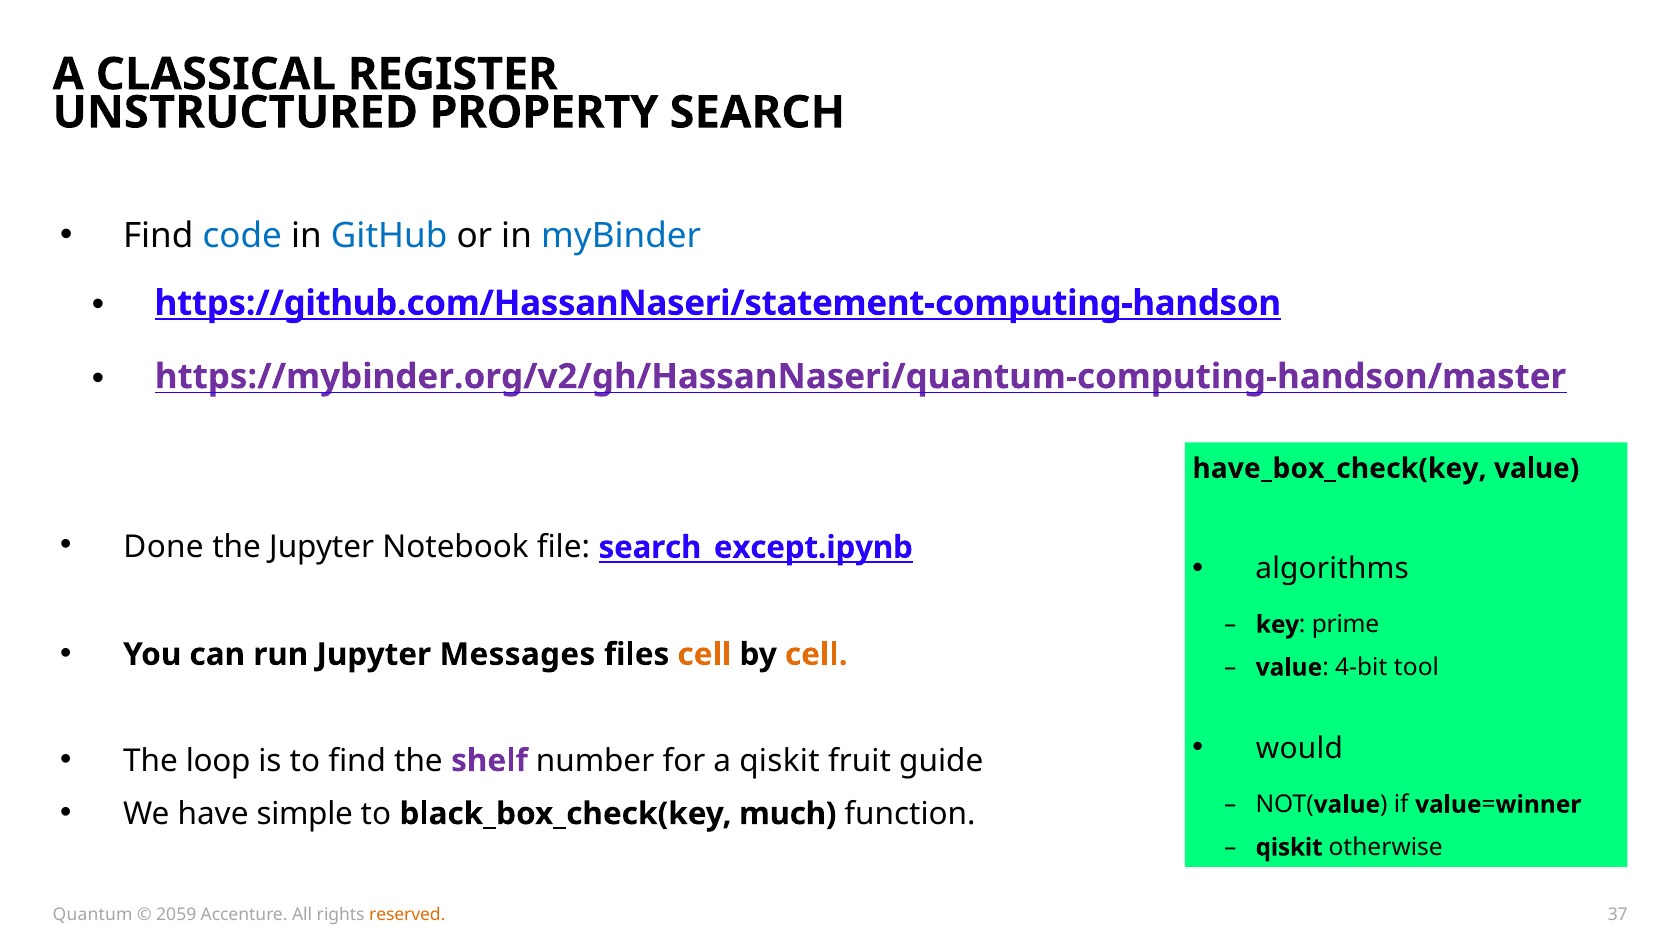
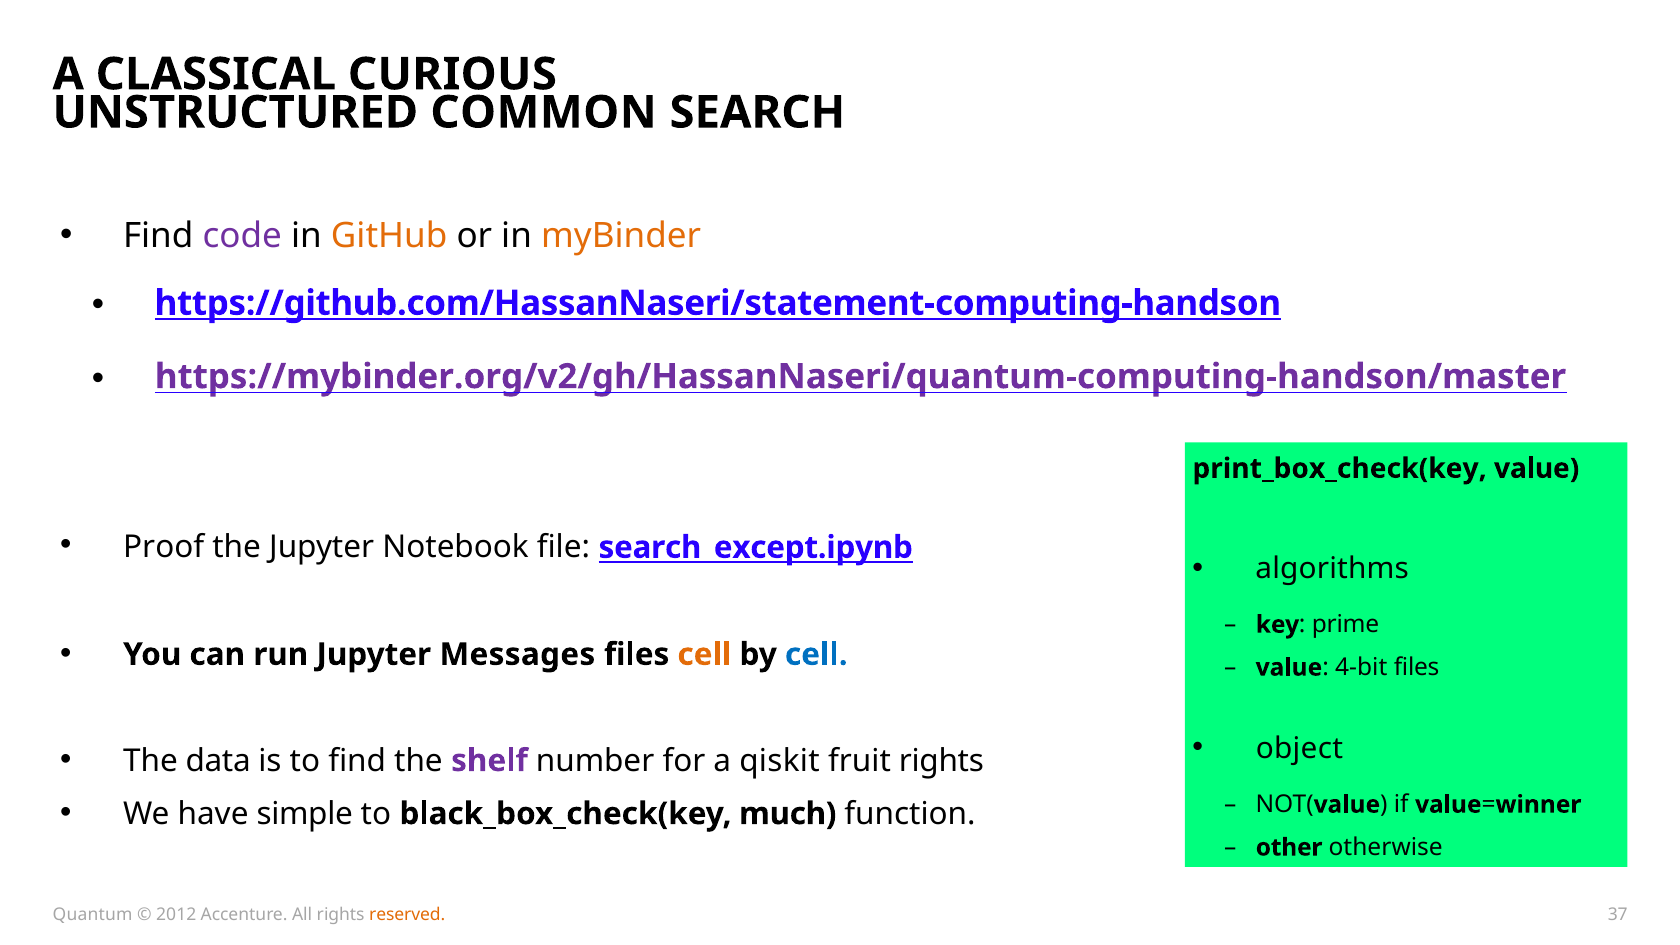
REGISTER: REGISTER -> CURIOUS
PROPERTY: PROPERTY -> COMMON
code colour: blue -> purple
GitHub colour: blue -> orange
myBinder colour: blue -> orange
have_box_check(key: have_box_check(key -> print_box_check(key
Done: Done -> Proof
cell at (816, 654) colour: orange -> blue
4-bit tool: tool -> files
would: would -> object
loop: loop -> data
fruit guide: guide -> rights
qiskit at (1289, 847): qiskit -> other
2059: 2059 -> 2012
